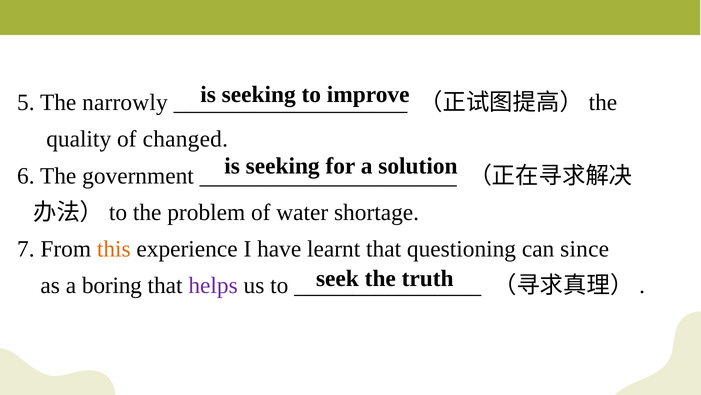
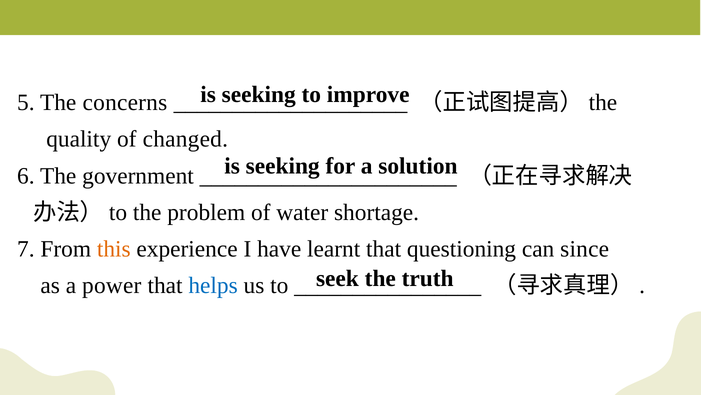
narrowly: narrowly -> concerns
boring: boring -> power
helps colour: purple -> blue
